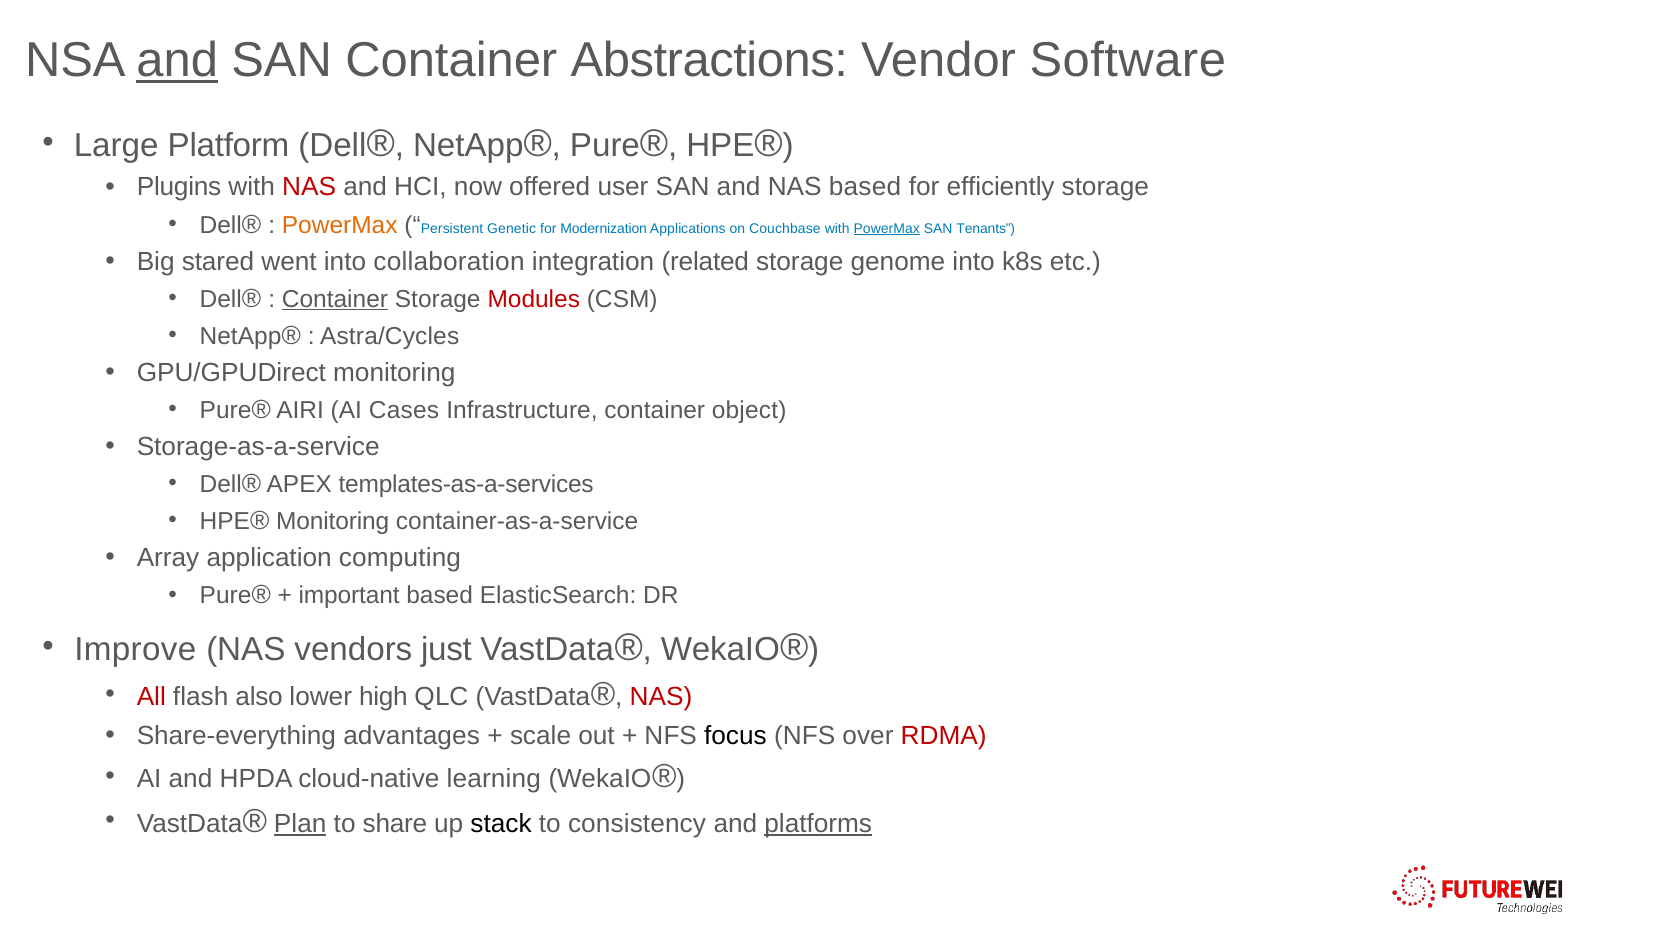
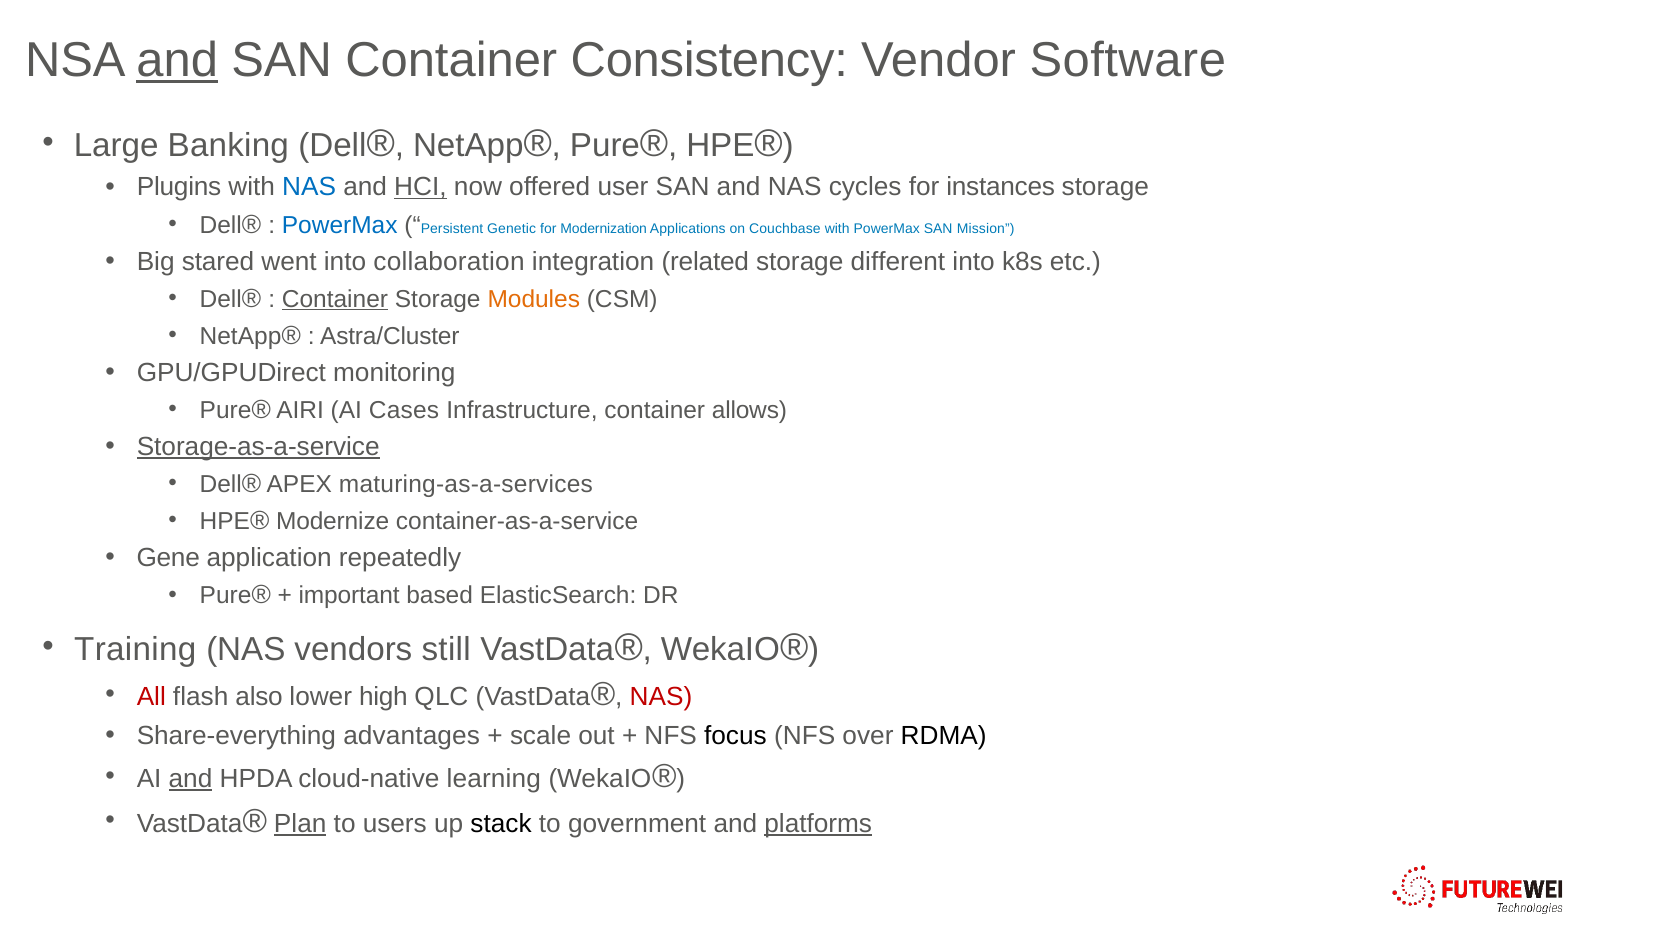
Abstractions: Abstractions -> Consistency
Platform: Platform -> Banking
NAS at (309, 187) colour: red -> blue
HCI underline: none -> present
NAS based: based -> cycles
efficiently: efficiently -> instances
PowerMax at (340, 225) colour: orange -> blue
PowerMax at (887, 228) underline: present -> none
Tenants: Tenants -> Mission
genome: genome -> different
Modules colour: red -> orange
Astra/Cycles: Astra/Cycles -> Astra/Cluster
object: object -> allows
Storage-as-a-service underline: none -> present
templates-as-a-services: templates-as-a-services -> maturing-as-a-services
HPE® Monitoring: Monitoring -> Modernize
Array: Array -> Gene
computing: computing -> repeatedly
Improve: Improve -> Training
just: just -> still
RDMA colour: red -> black
and at (190, 779) underline: none -> present
share: share -> users
consistency: consistency -> government
